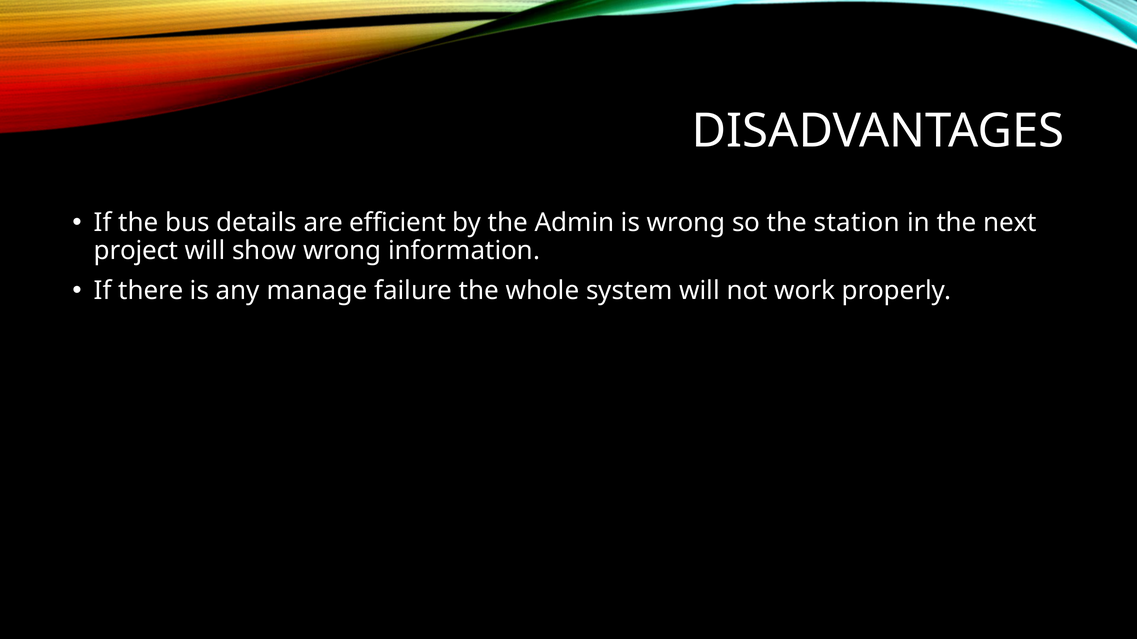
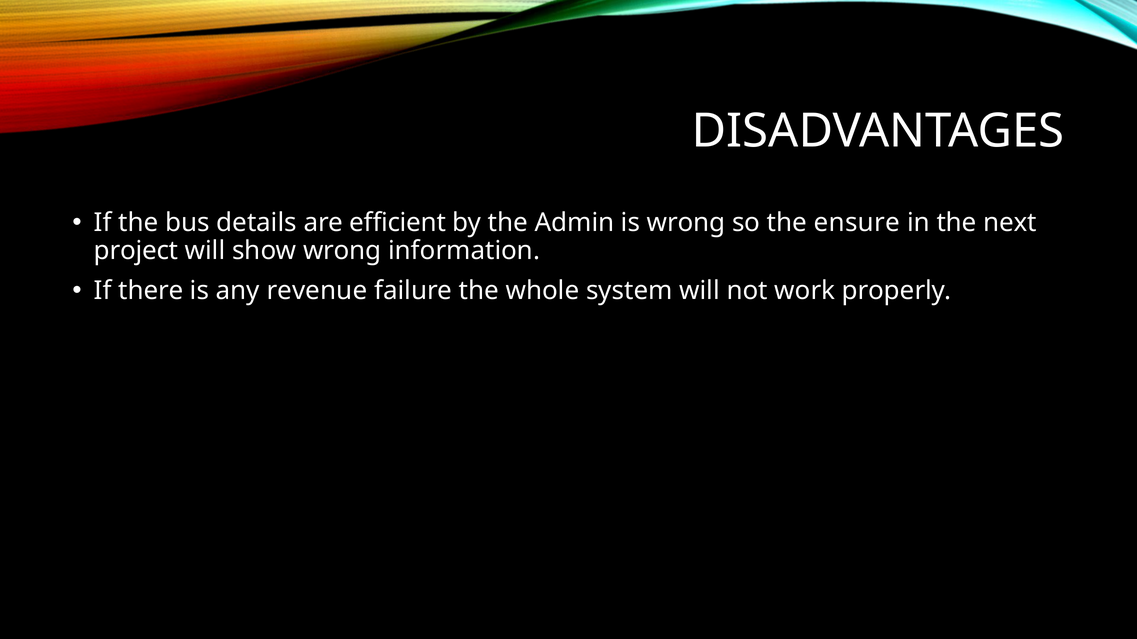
station: station -> ensure
manage: manage -> revenue
